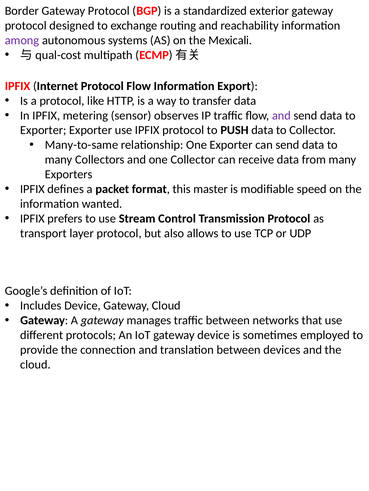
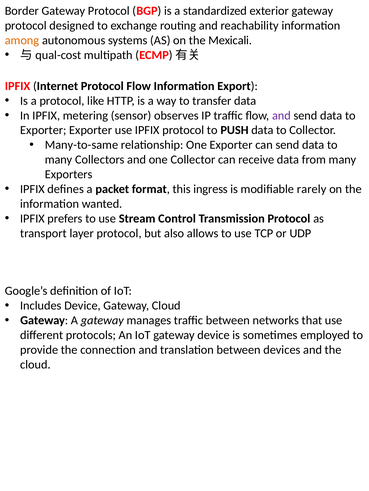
among colour: purple -> orange
master: master -> ingress
speed: speed -> rarely
